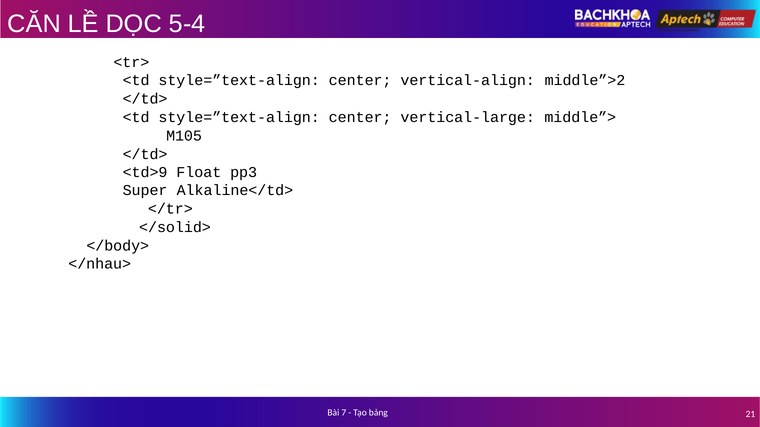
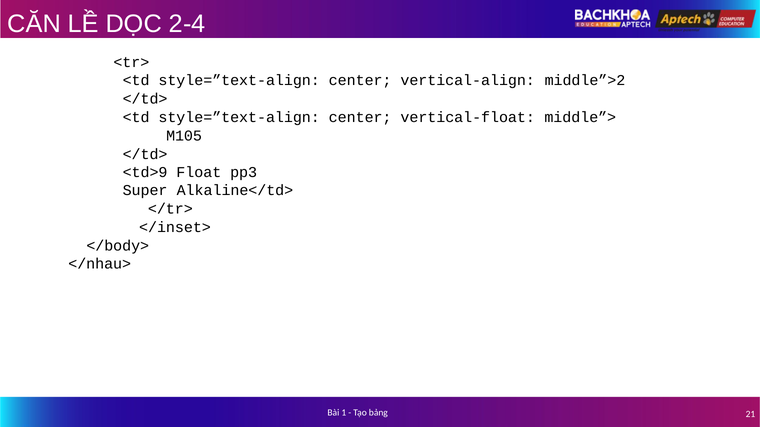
5-4: 5-4 -> 2-4
vertical-large: vertical-large -> vertical-float
</solid>: </solid> -> </inset>
7: 7 -> 1
